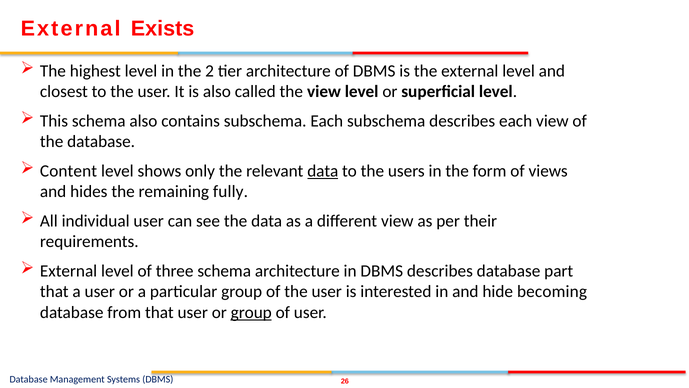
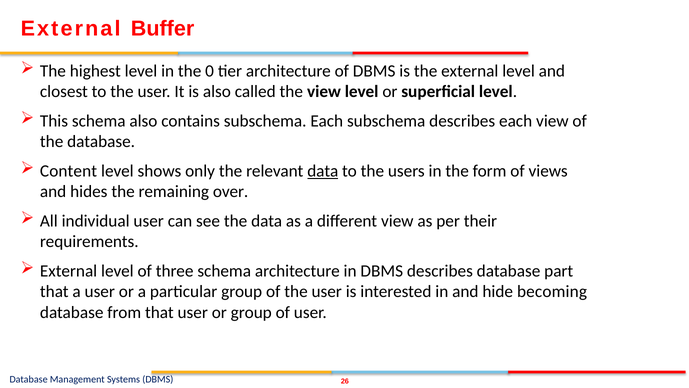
Exists: Exists -> Buffer
2: 2 -> 0
fully: fully -> over
group at (251, 312) underline: present -> none
